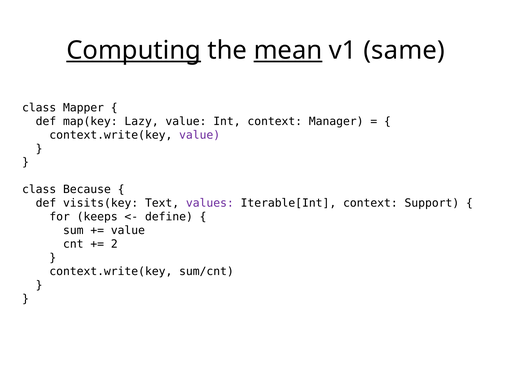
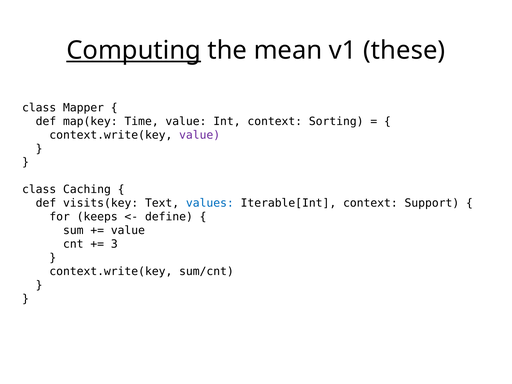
mean underline: present -> none
same: same -> these
Lazy: Lazy -> Time
Manager: Manager -> Sorting
Because: Because -> Caching
values colour: purple -> blue
2: 2 -> 3
